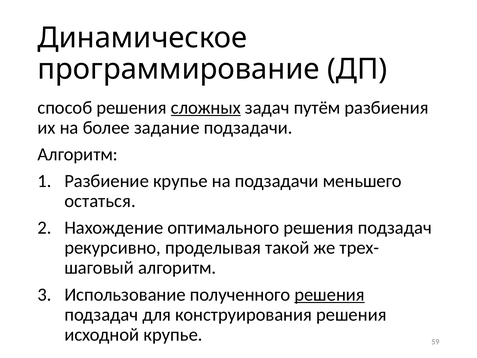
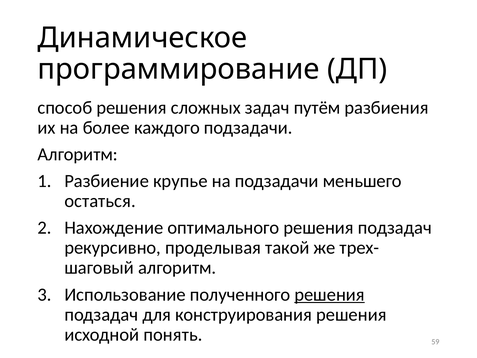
сложных underline: present -> none
задание: задание -> каждого
исходной крупье: крупье -> понять
